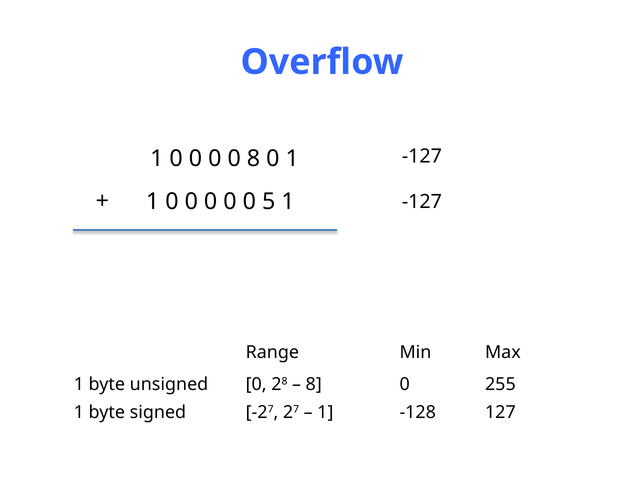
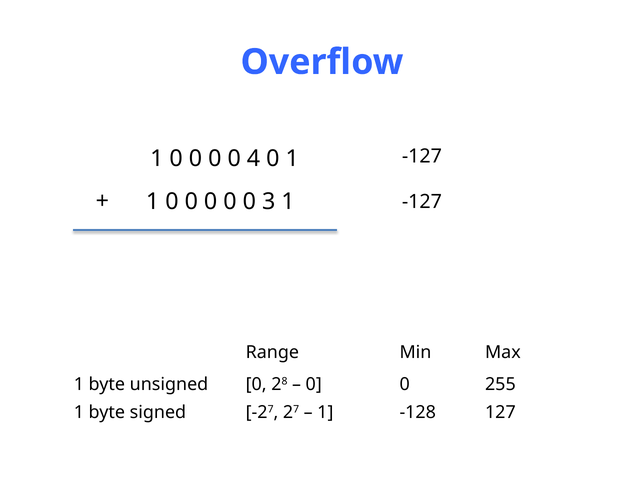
0 8: 8 -> 4
5: 5 -> 3
8 at (314, 384): 8 -> 0
